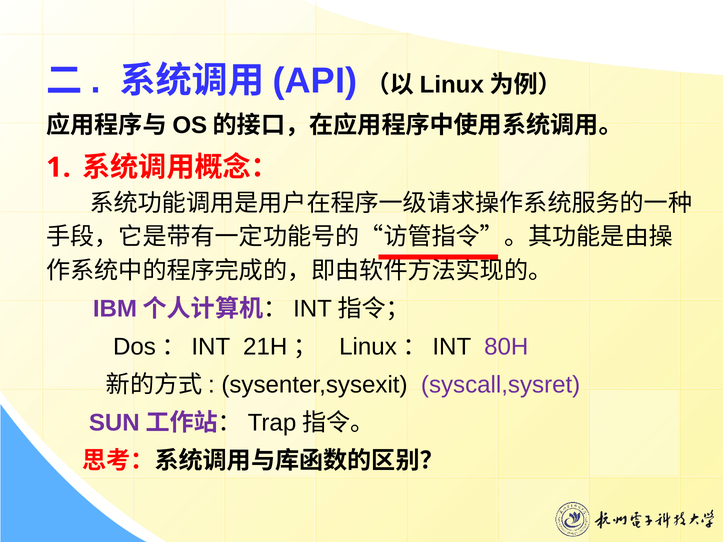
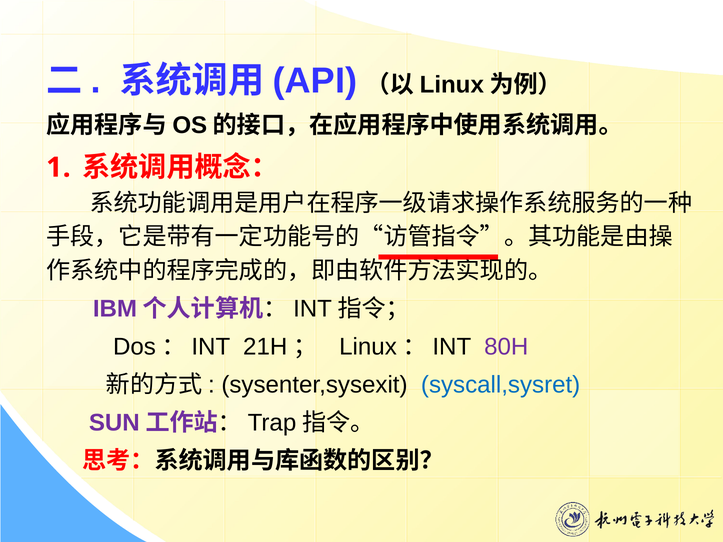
syscall,sysret colour: purple -> blue
